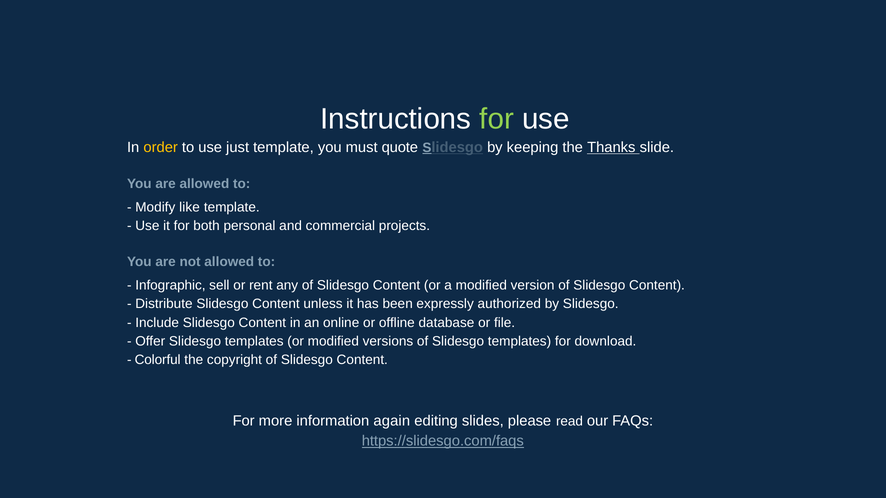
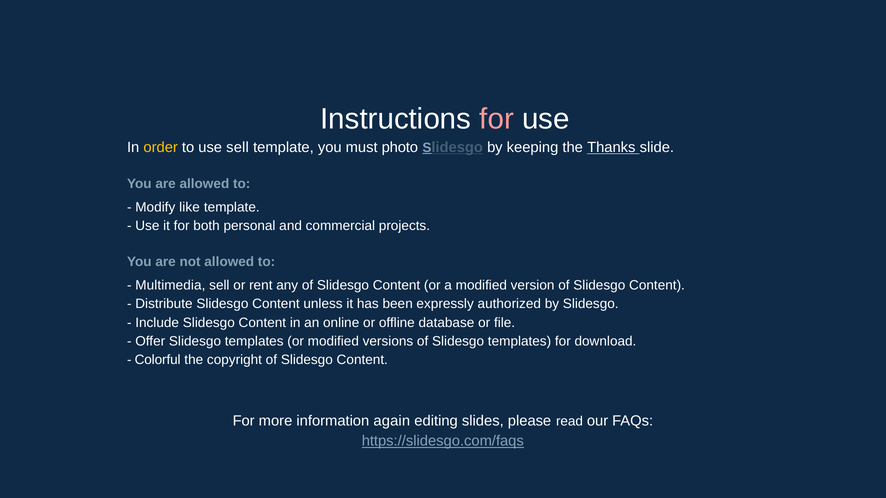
for at (497, 119) colour: light green -> pink
use just: just -> sell
quote: quote -> photo
Infographic: Infographic -> Multimedia
